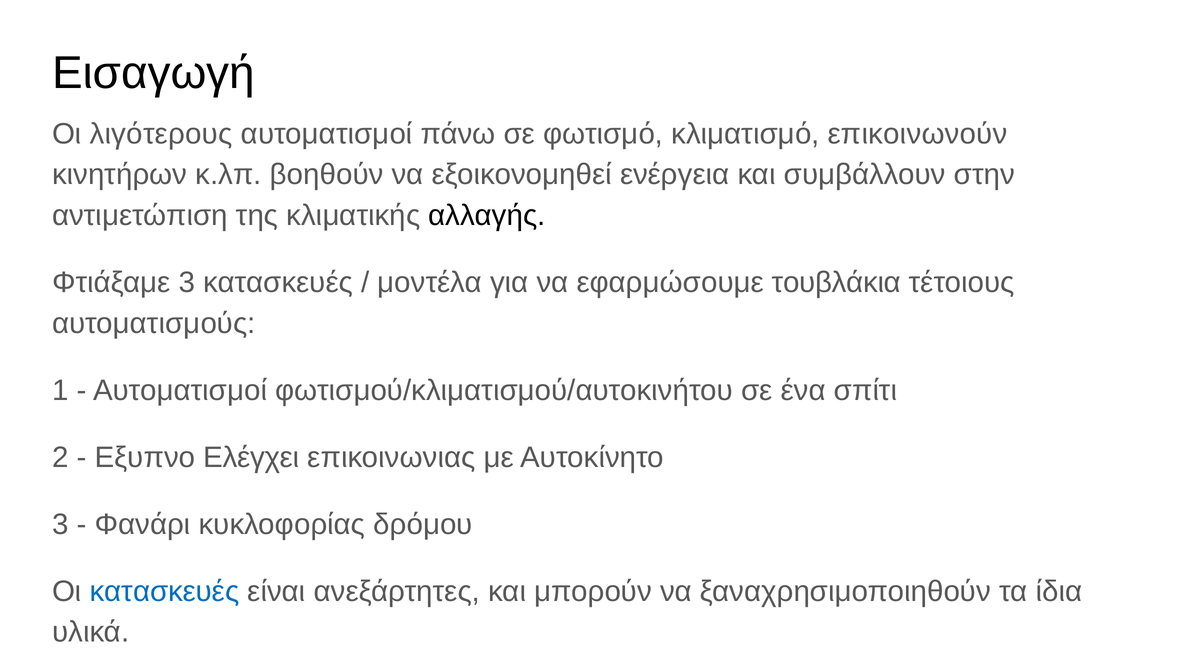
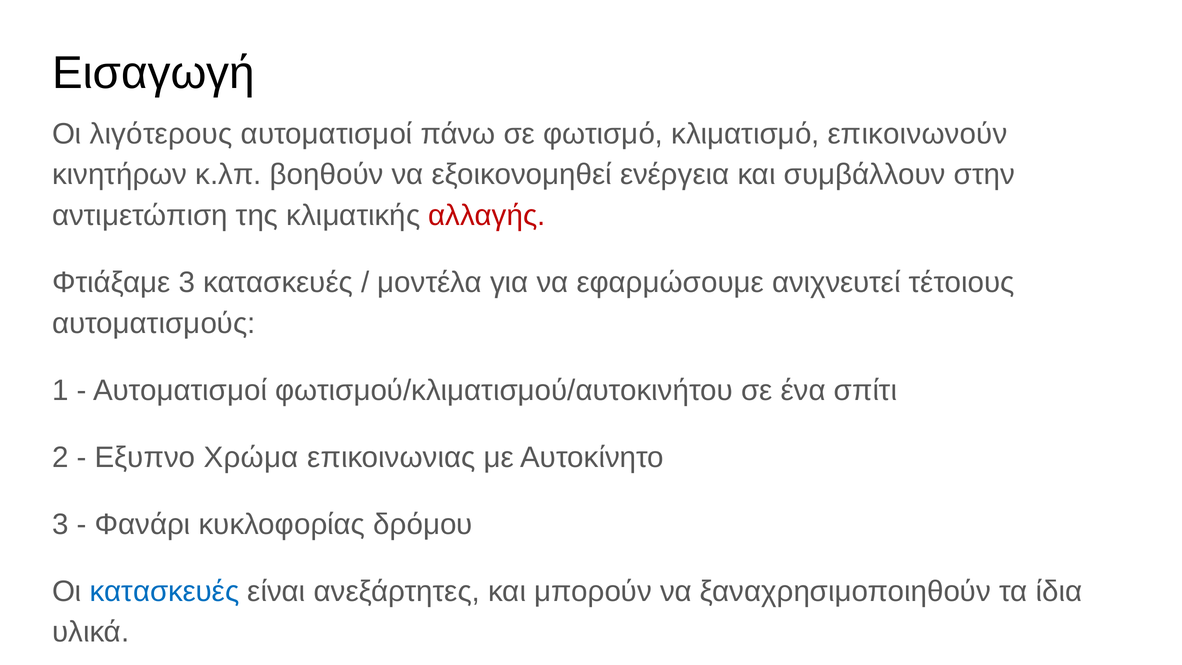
αλλαγής colour: black -> red
τουβλάκια: τουβλάκια -> ανιχνευτεί
Ελέγχει: Ελέγχει -> Χρώμα
